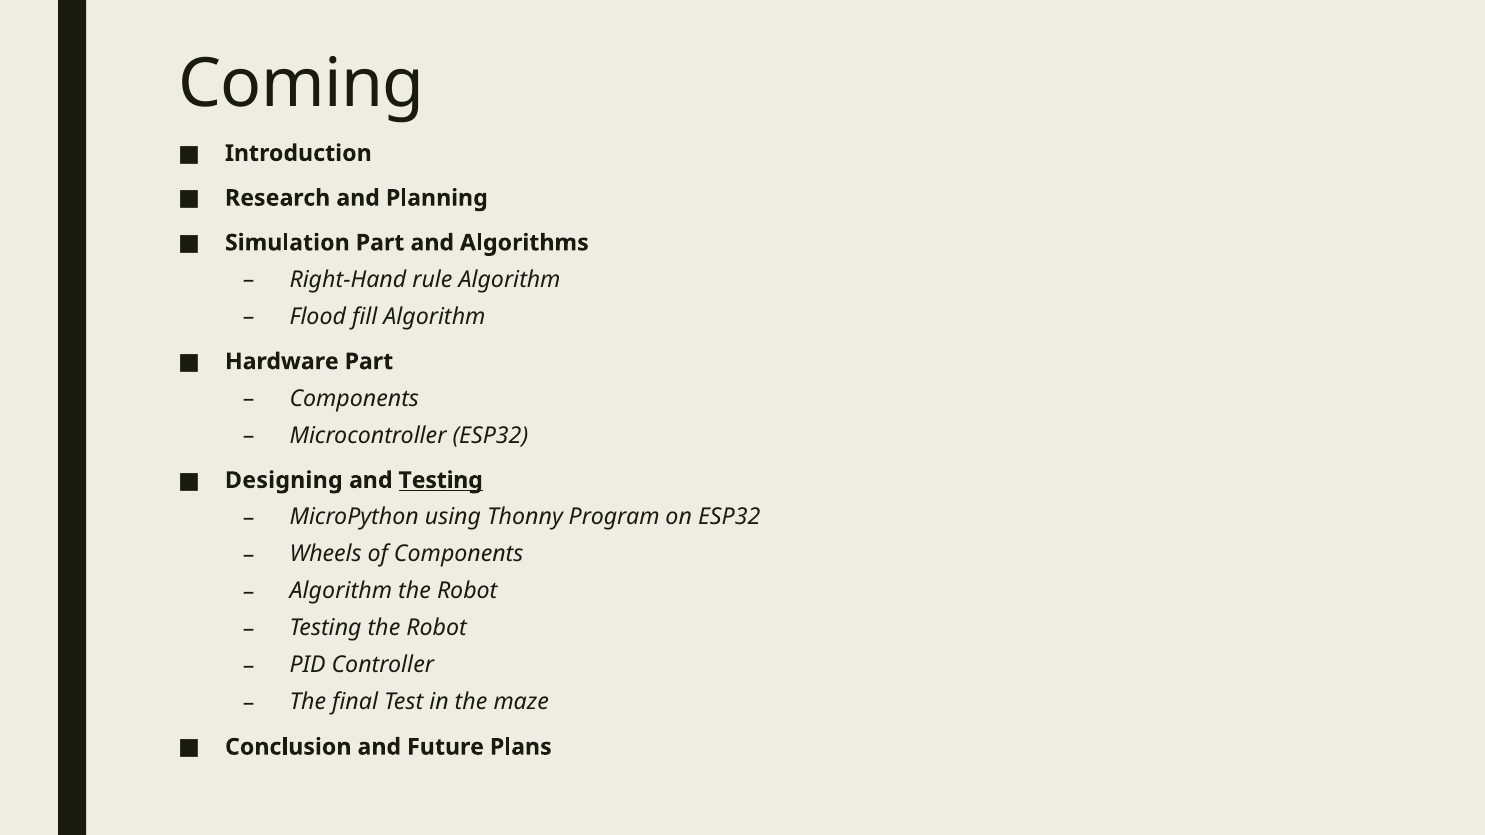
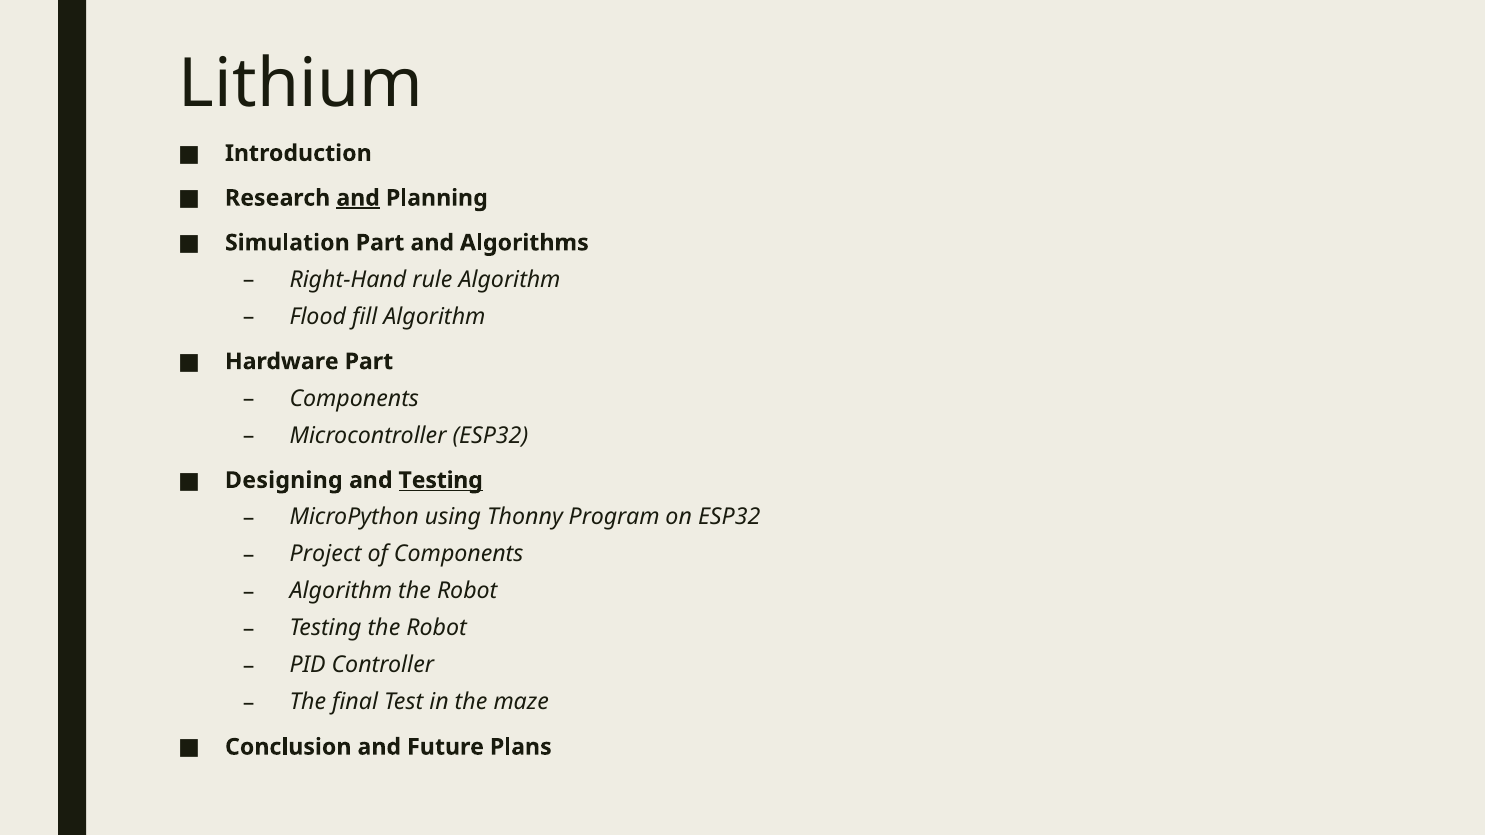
Coming: Coming -> Lithium
and at (358, 198) underline: none -> present
Wheels: Wheels -> Project
